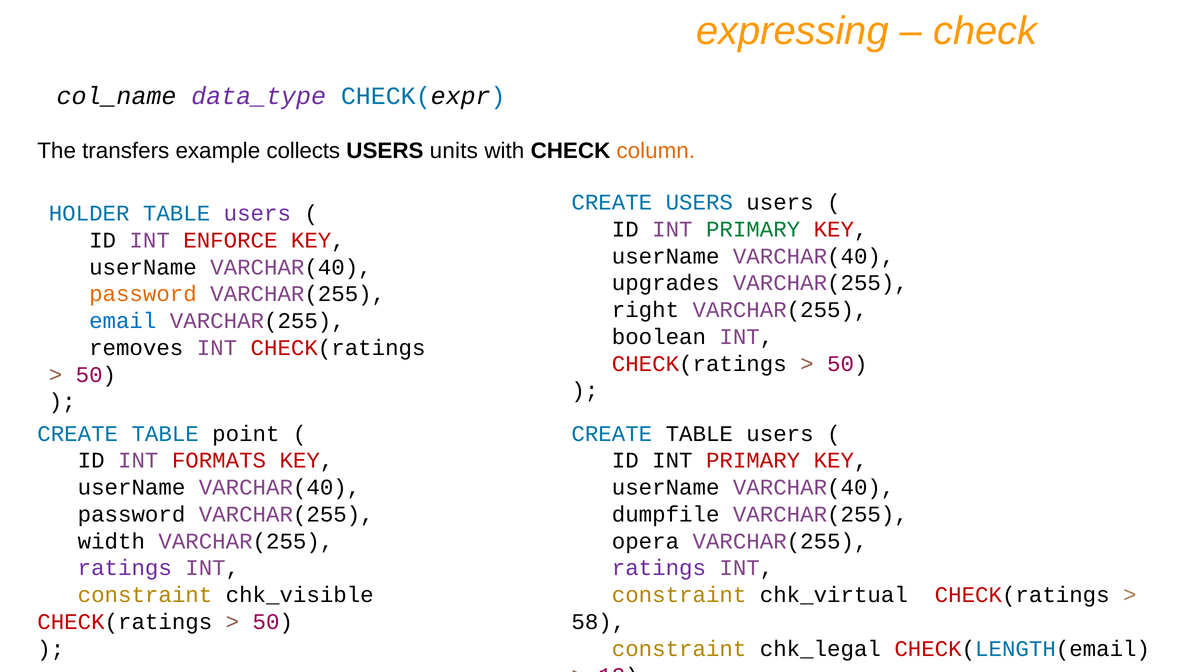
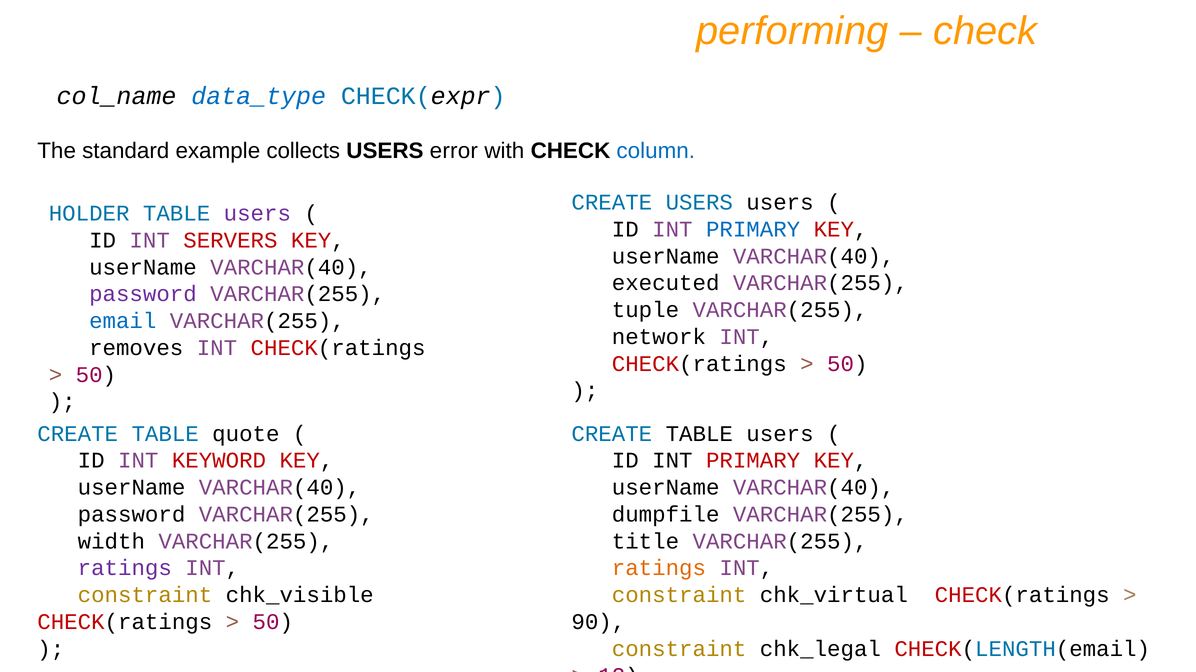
expressing: expressing -> performing
data_type colour: purple -> blue
transfers: transfers -> standard
units: units -> error
column colour: orange -> blue
PRIMARY at (753, 230) colour: green -> blue
ENFORCE: ENFORCE -> SERVERS
upgrades: upgrades -> executed
password at (143, 294) colour: orange -> purple
right: right -> tuple
boolean: boolean -> network
point: point -> quote
FORMATS: FORMATS -> KEYWORD
opera: opera -> title
ratings at (659, 569) colour: purple -> orange
58: 58 -> 90
